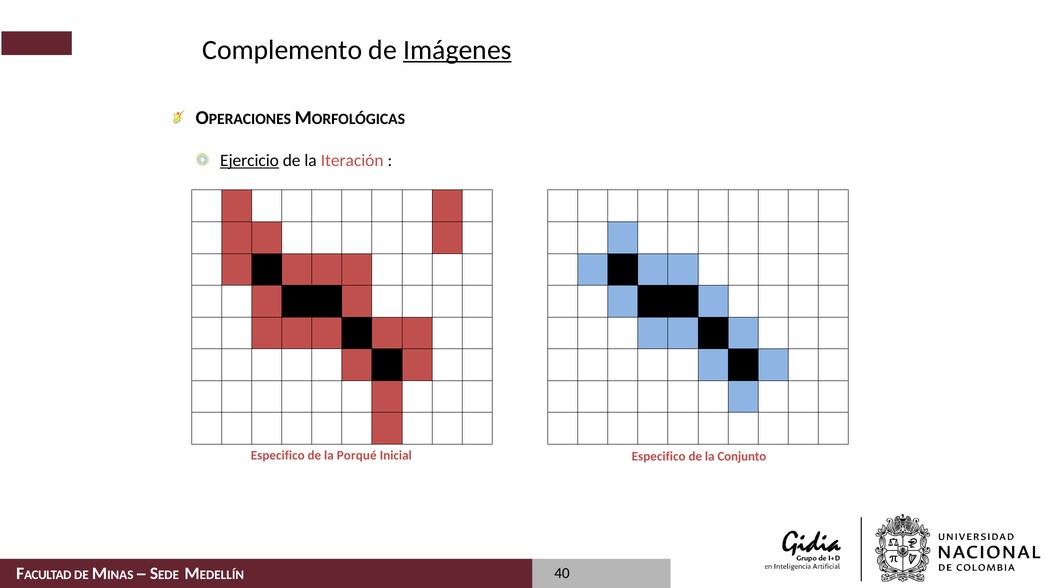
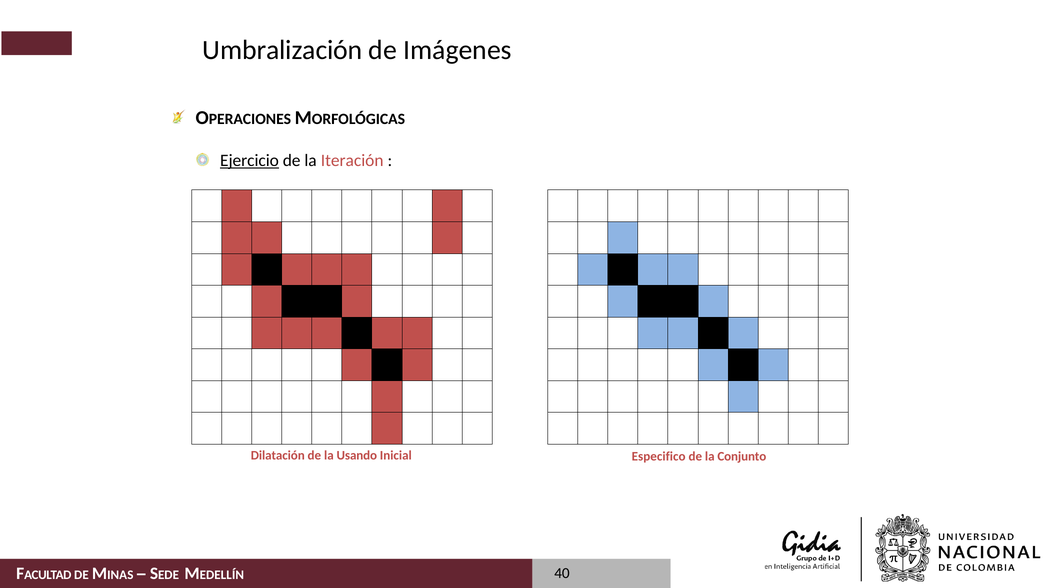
Complemento: Complemento -> Umbralización
Imágenes underline: present -> none
Especifico at (278, 456): Especifico -> Dilatación
Porqué: Porqué -> Usando
